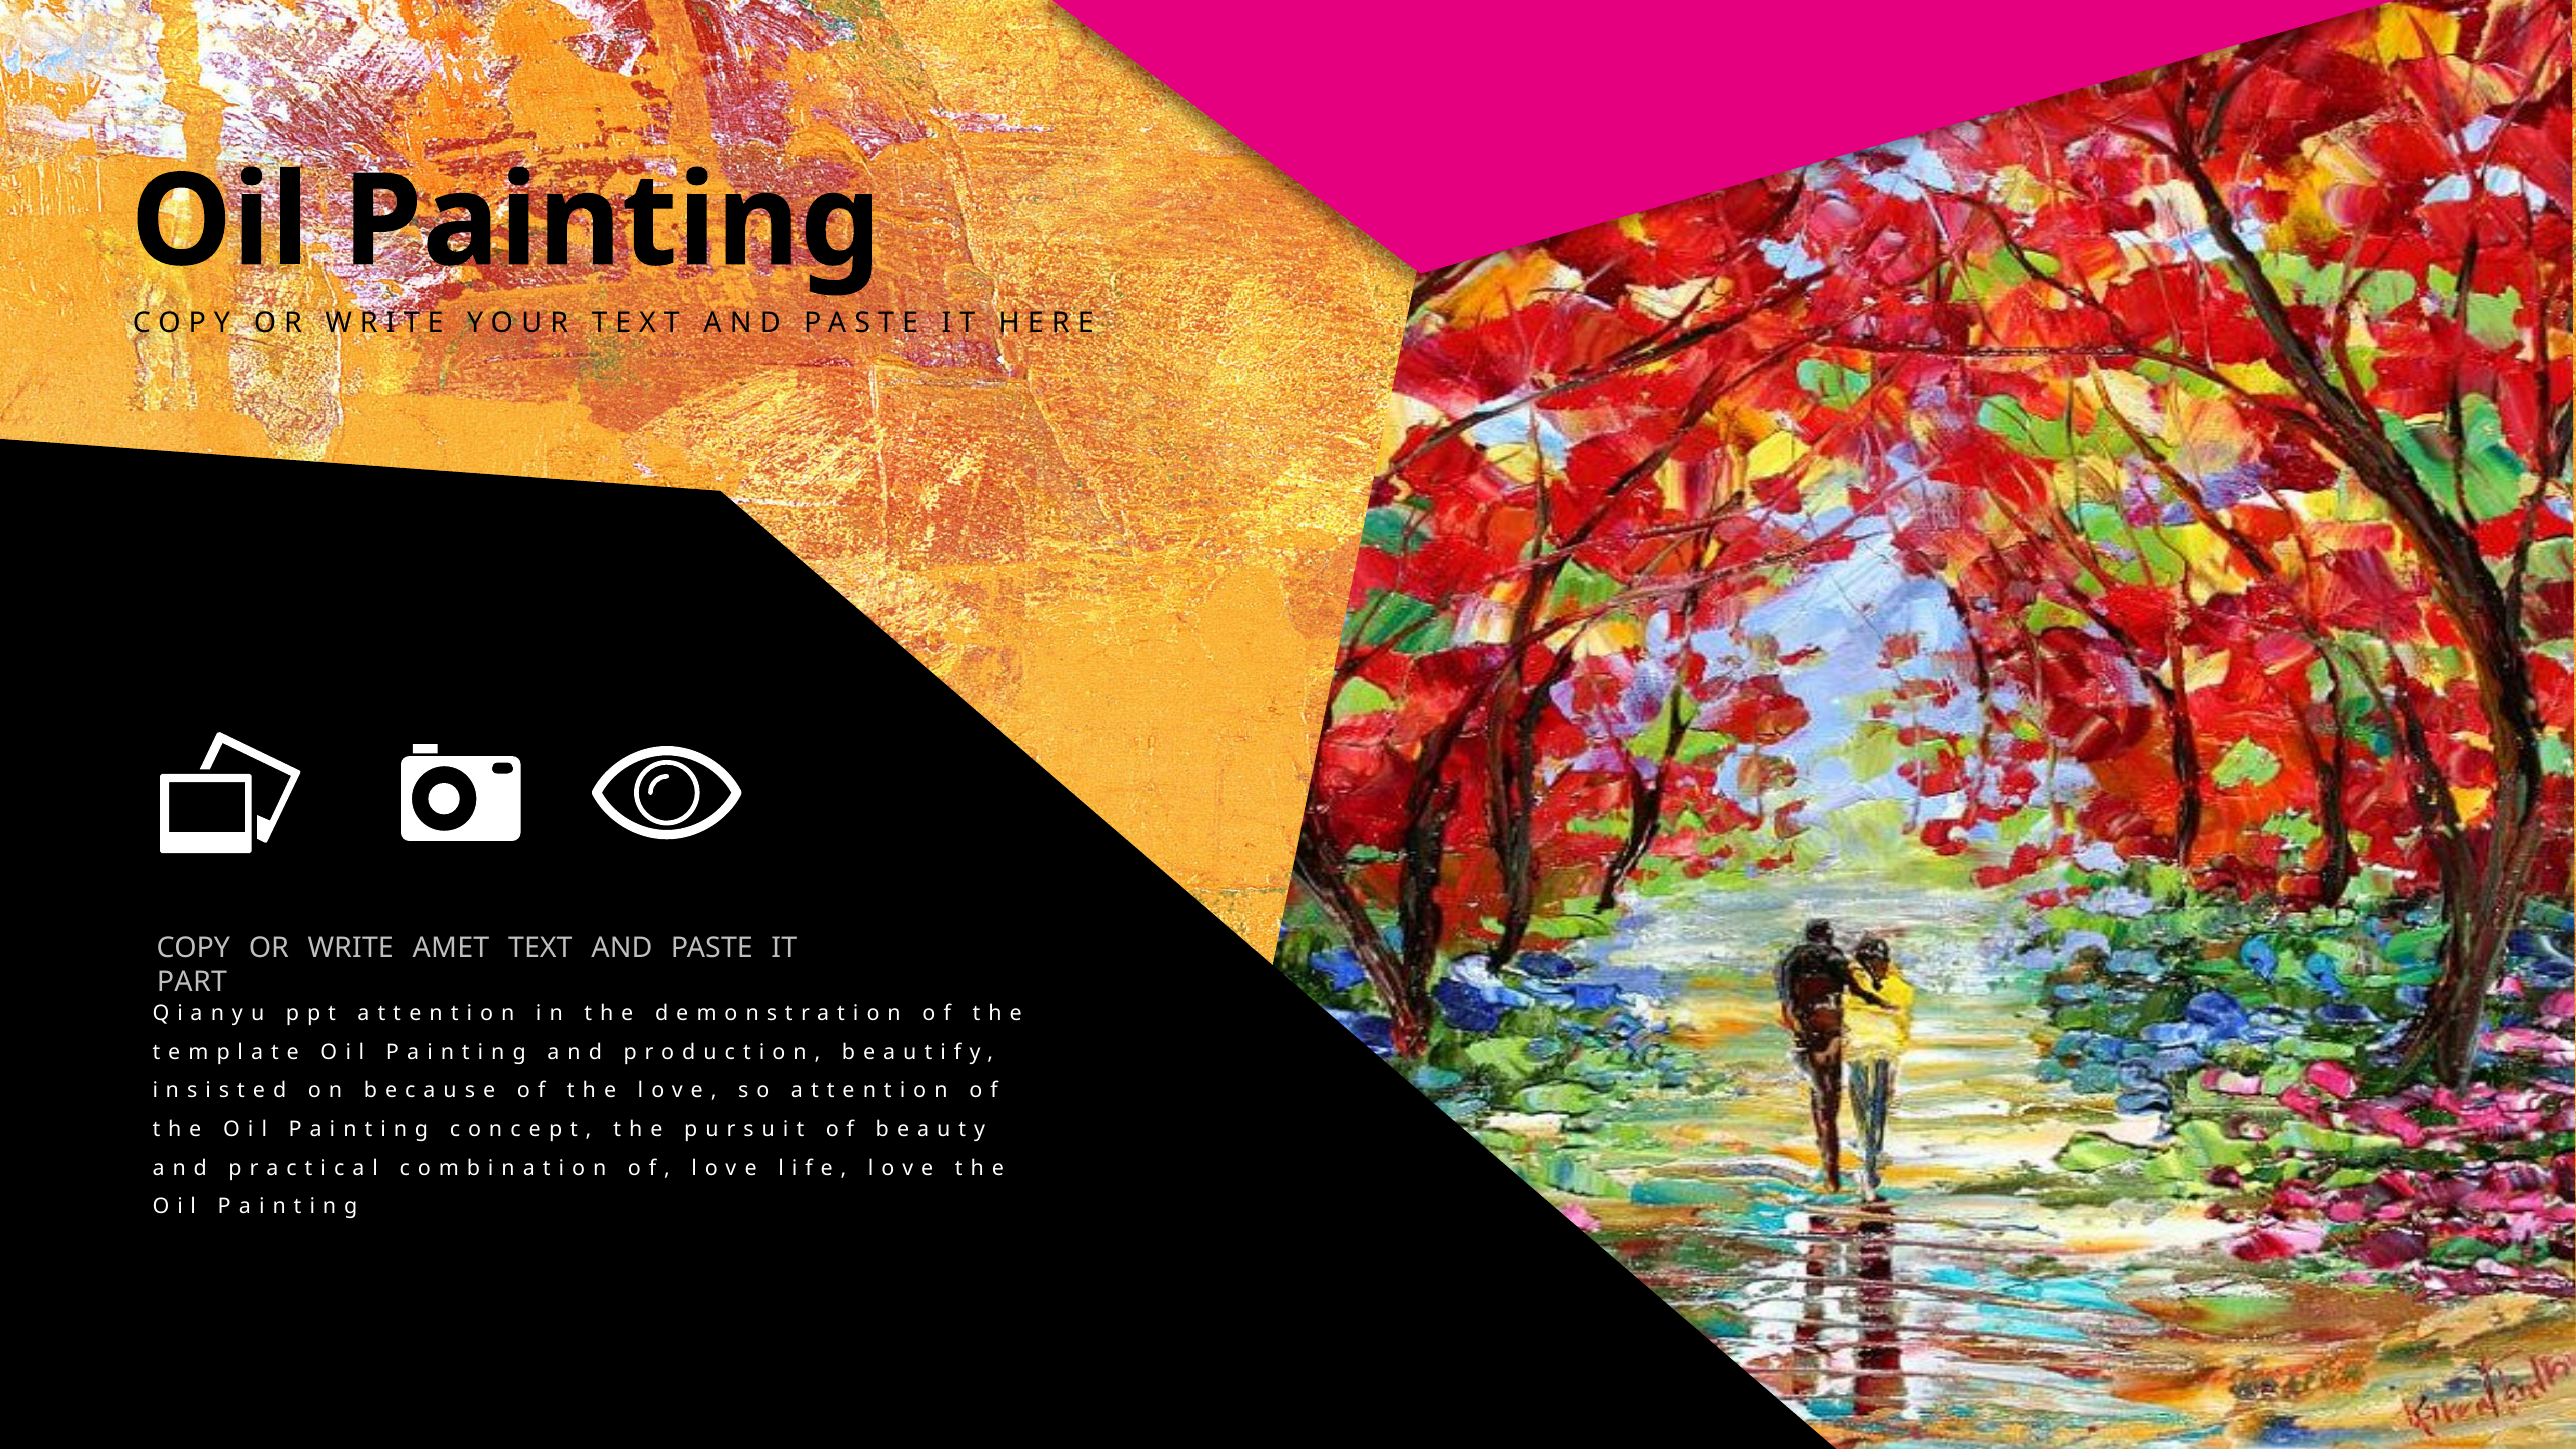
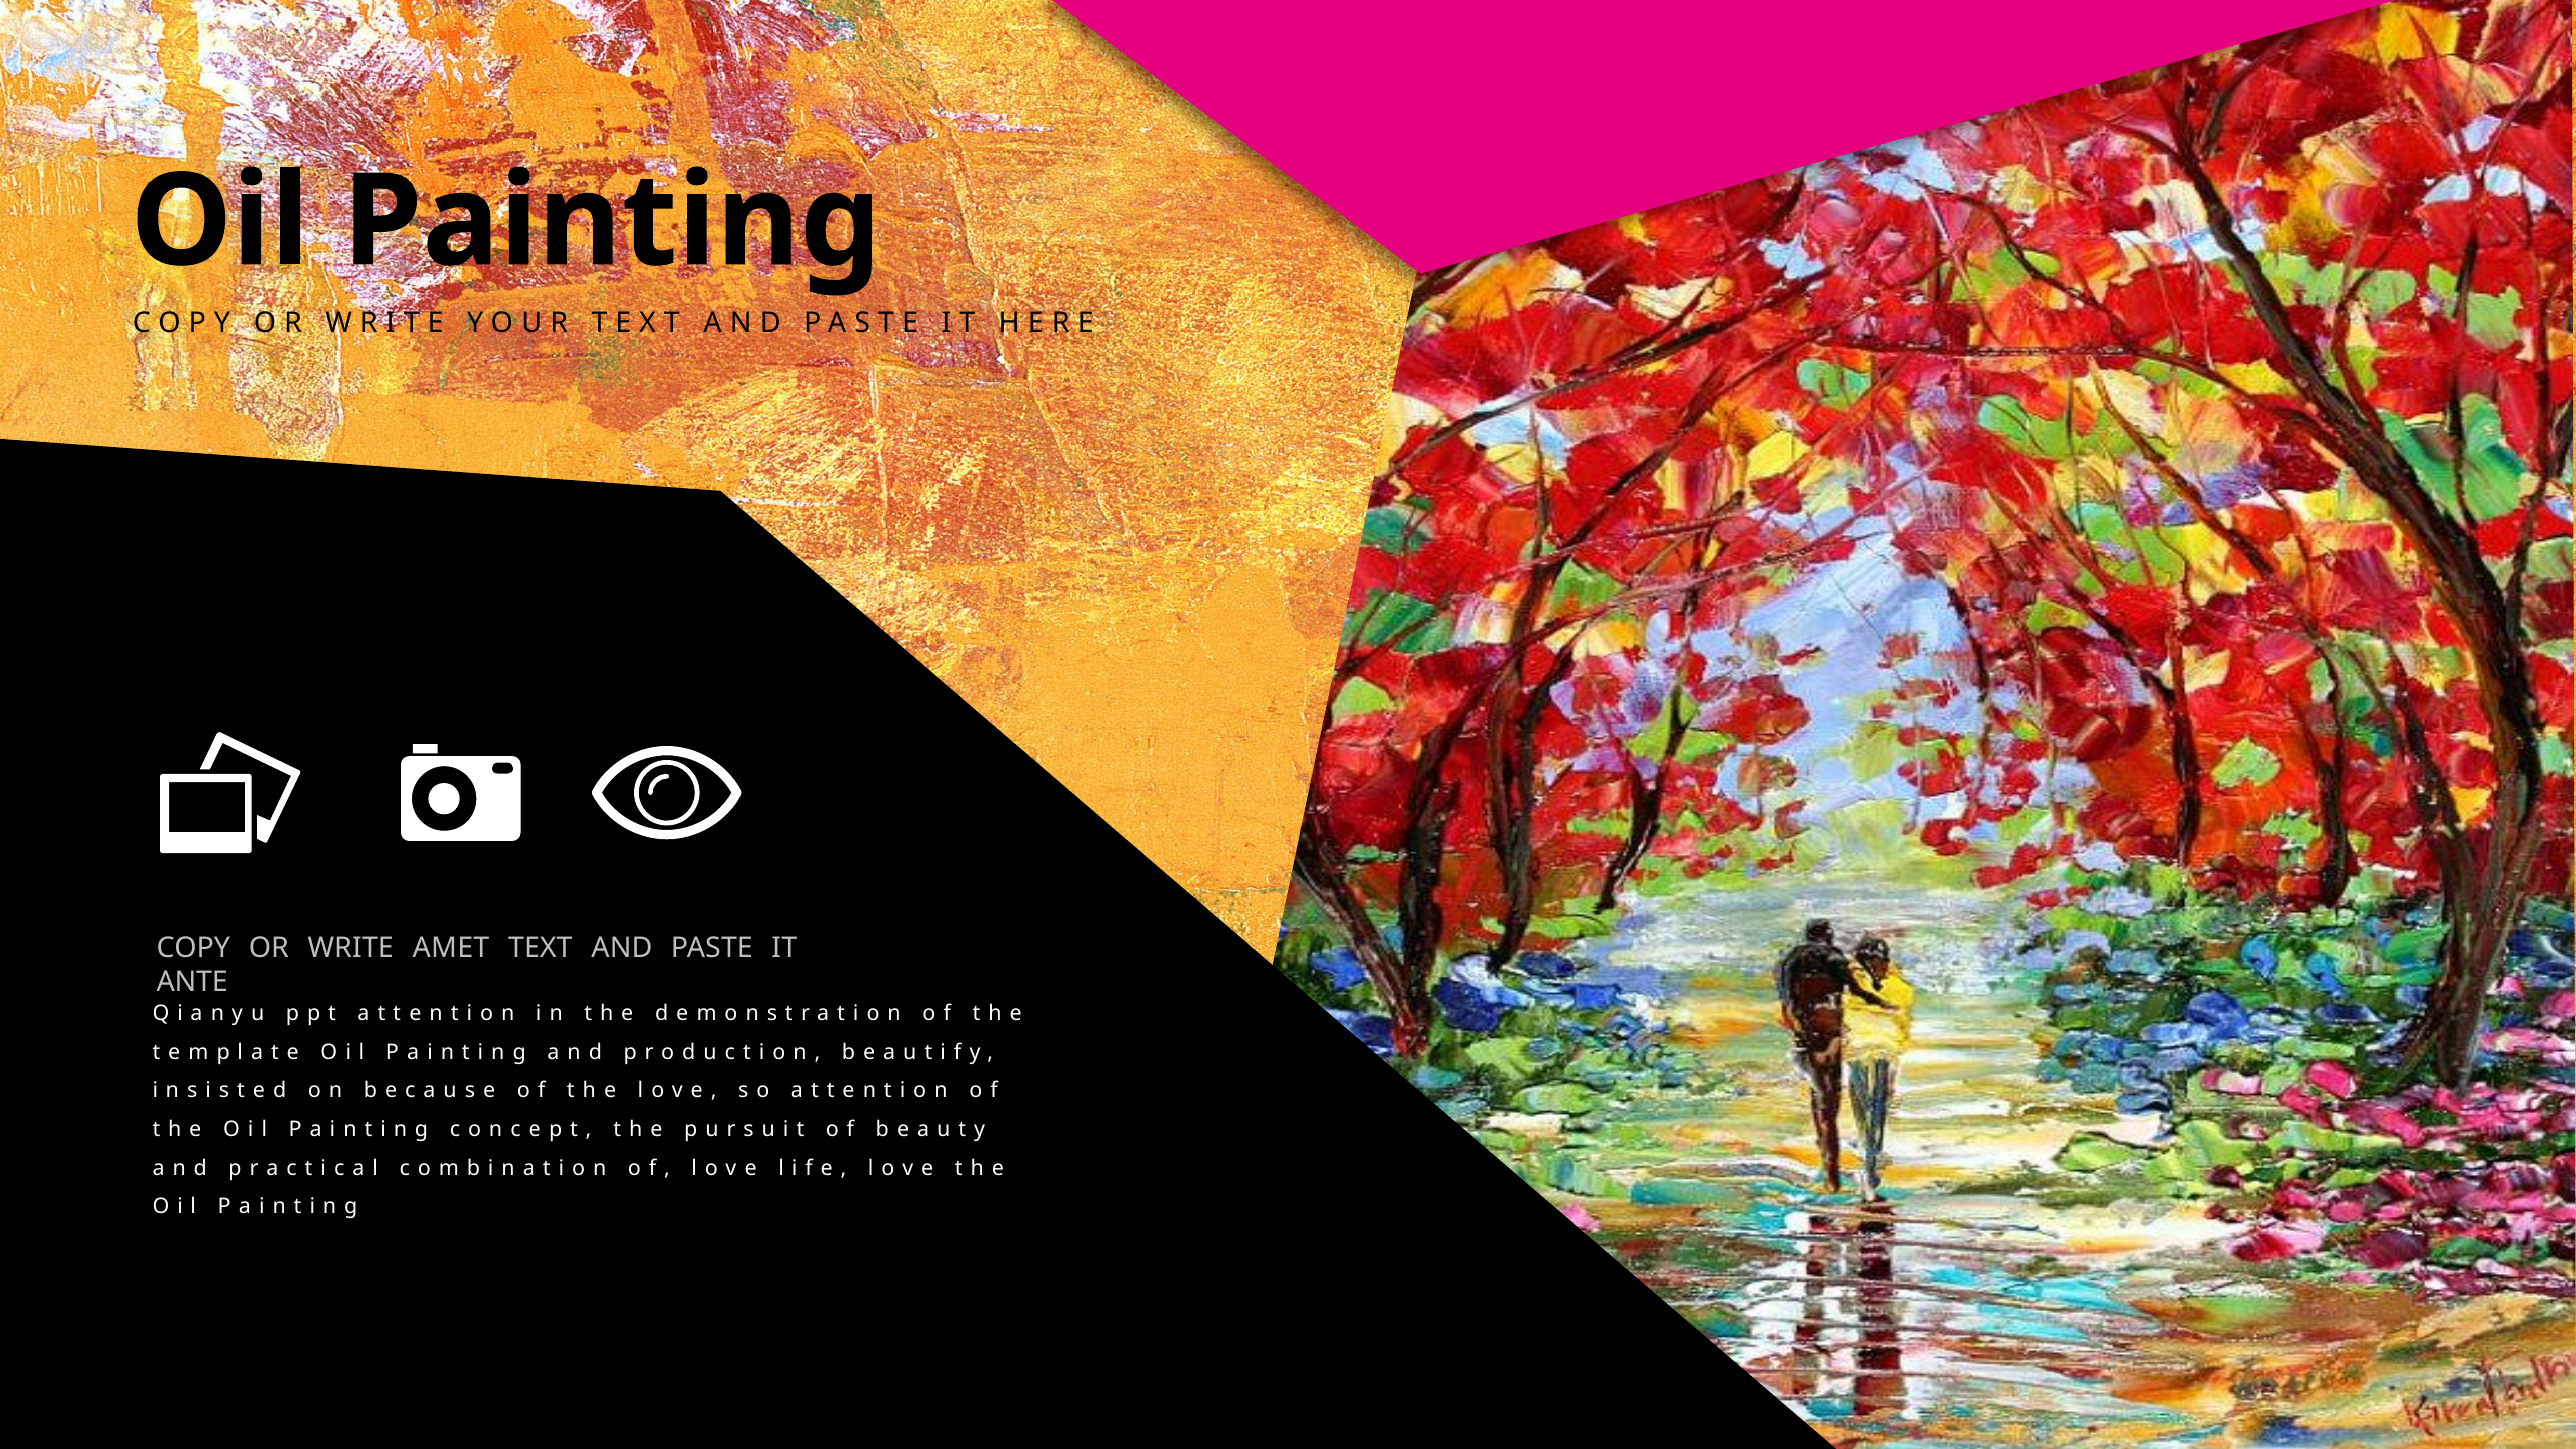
PART: PART -> ANTE
